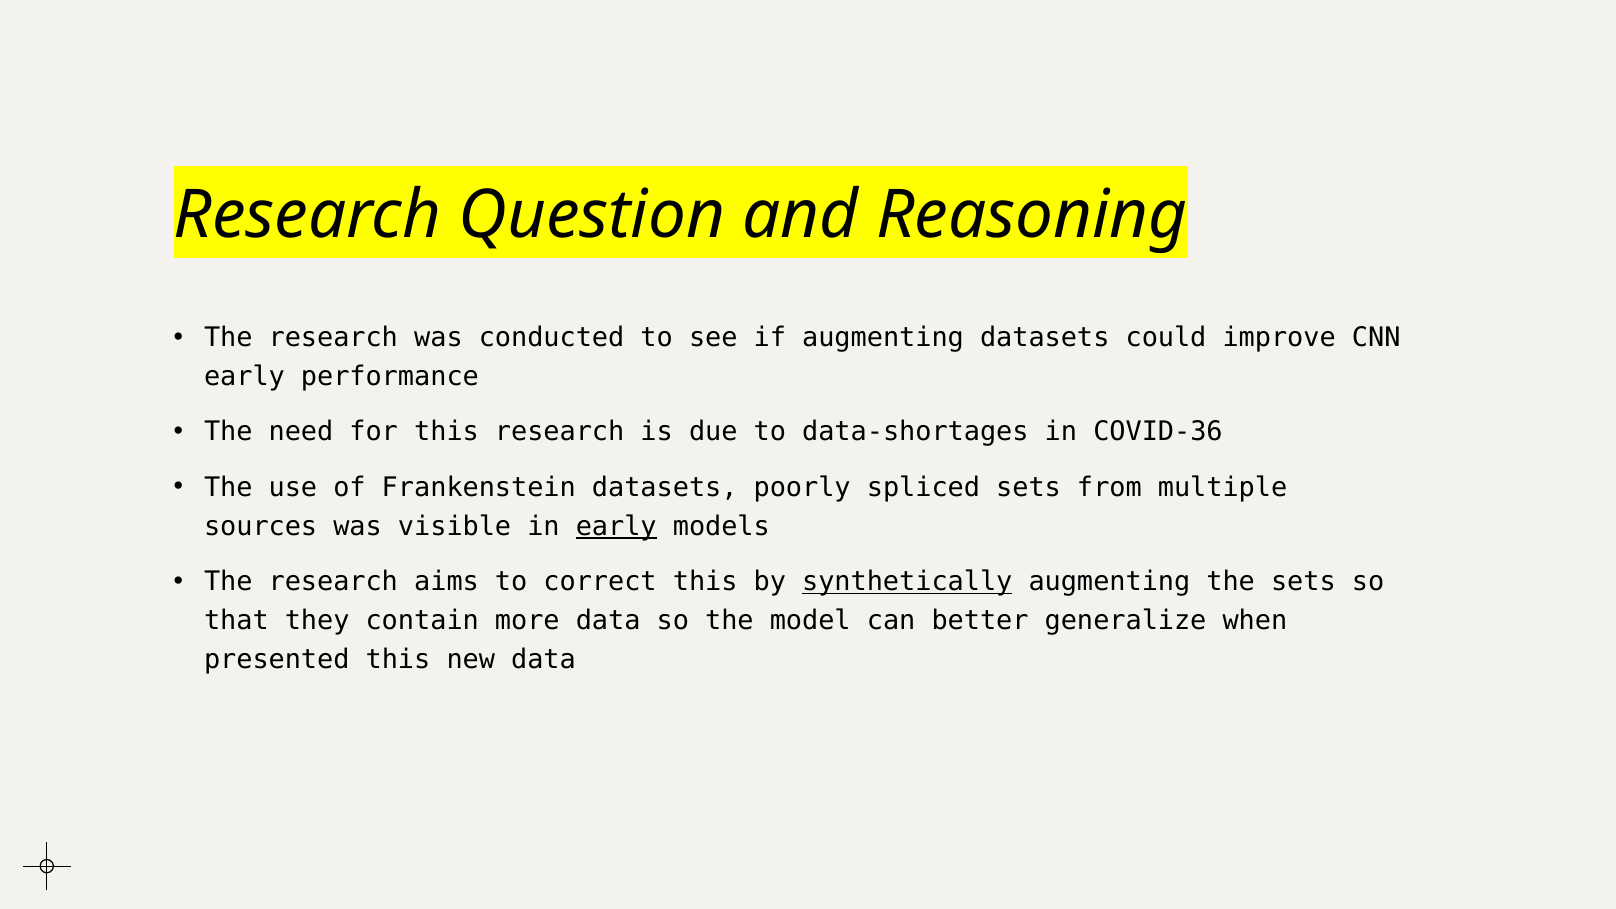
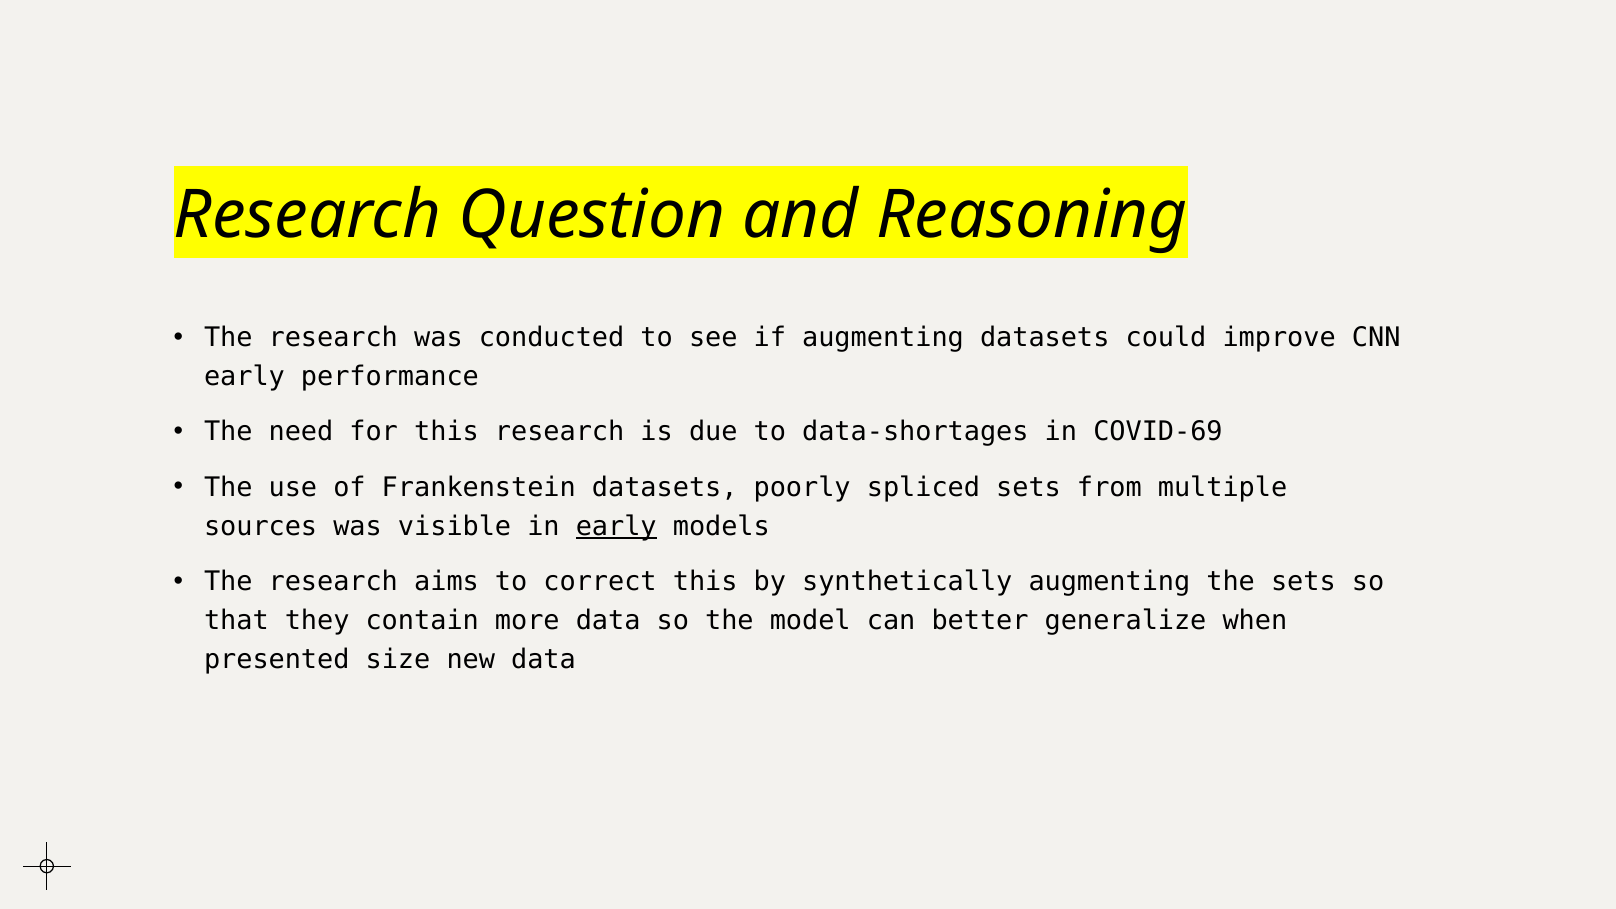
COVID-36: COVID-36 -> COVID-69
synthetically underline: present -> none
presented this: this -> size
